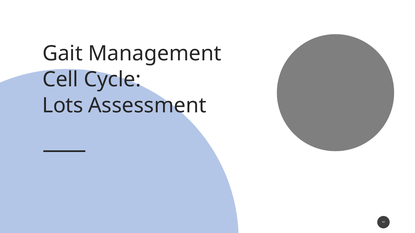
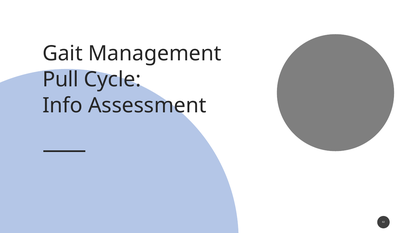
Cell: Cell -> Pull
Lots: Lots -> Info
